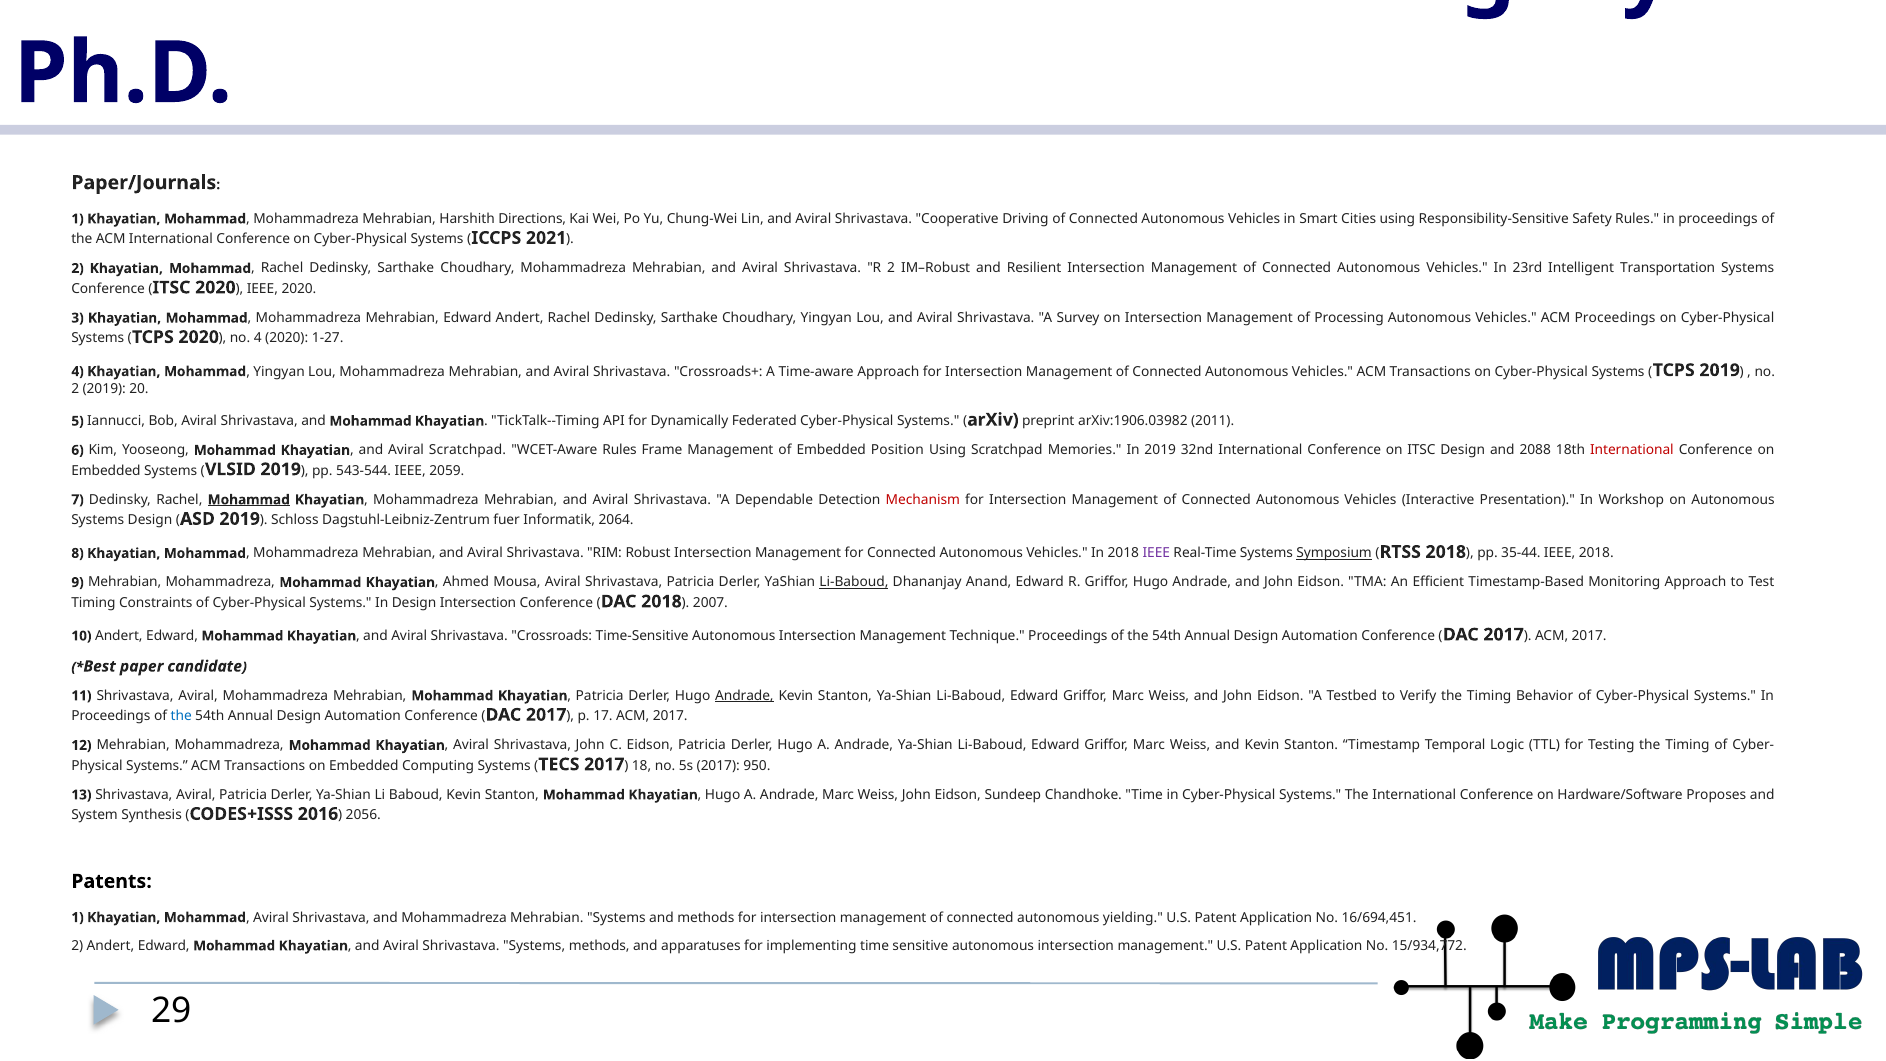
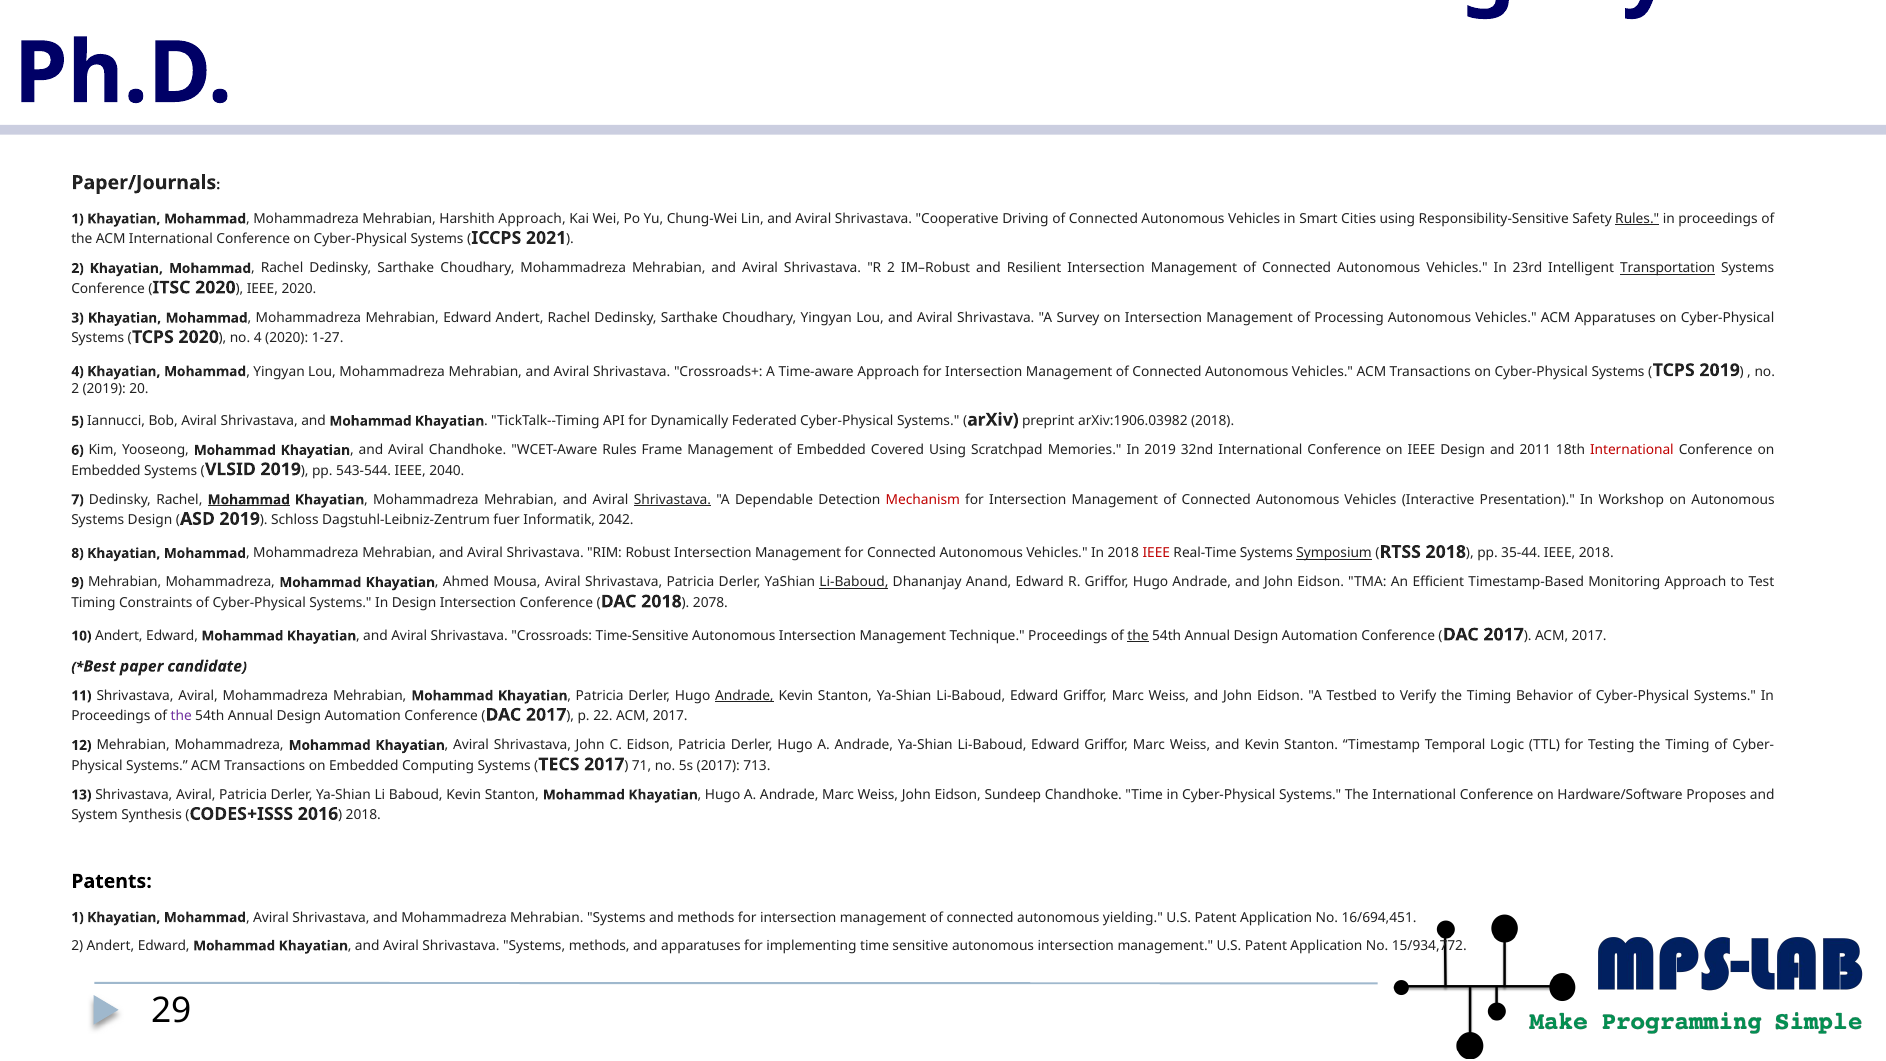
Harshith Directions: Directions -> Approach
Rules at (1637, 219) underline: none -> present
Transportation underline: none -> present
ACM Proceedings: Proceedings -> Apparatuses
arXiv:1906.03982 2011: 2011 -> 2018
Aviral Scratchpad: Scratchpad -> Chandhoke
Position: Position -> Covered
on ITSC: ITSC -> IEEE
2088: 2088 -> 2011
2059: 2059 -> 2040
Shrivastava at (672, 500) underline: none -> present
2064: 2064 -> 2042
IEEE at (1156, 553) colour: purple -> red
2007: 2007 -> 2078
the at (1138, 636) underline: none -> present
the at (181, 716) colour: blue -> purple
17: 17 -> 22
18: 18 -> 71
950: 950 -> 713
2016 2056: 2056 -> 2018
